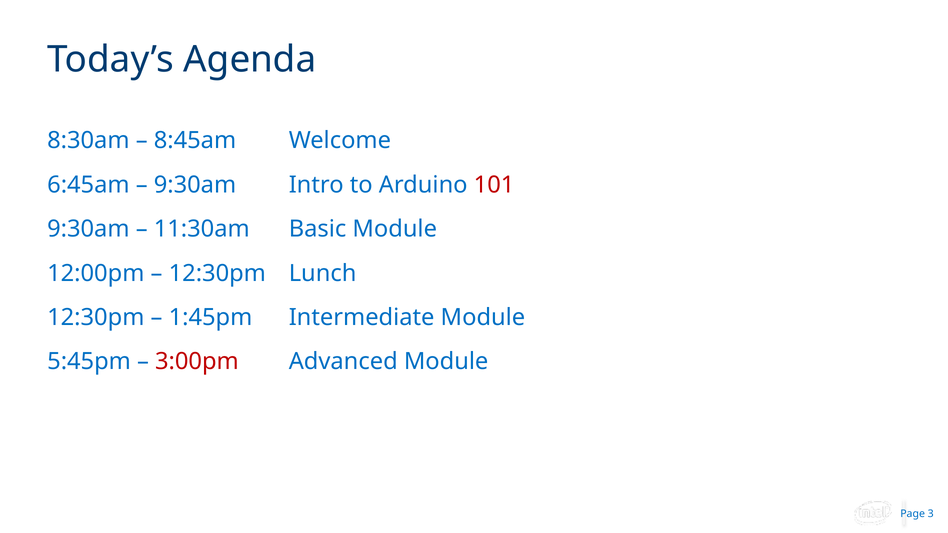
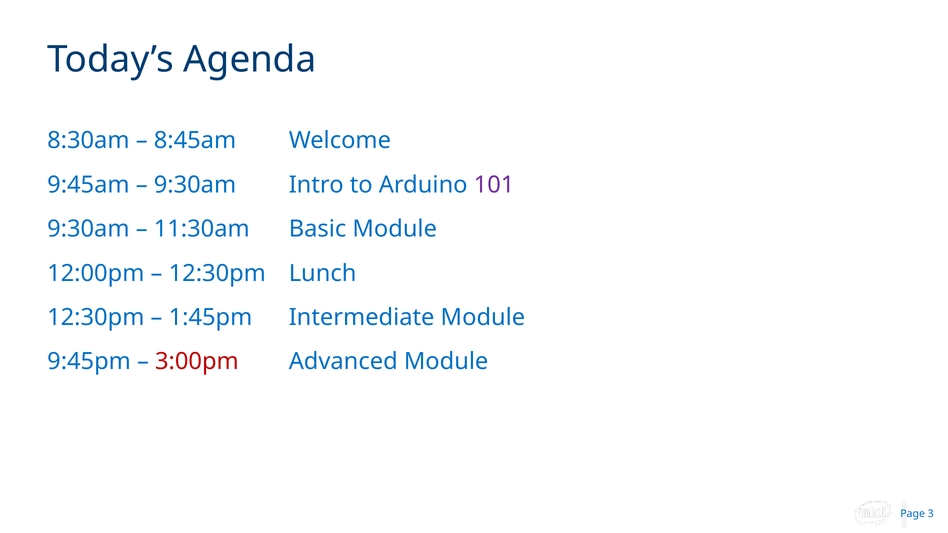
6:45am: 6:45am -> 9:45am
101 colour: red -> purple
5:45pm: 5:45pm -> 9:45pm
